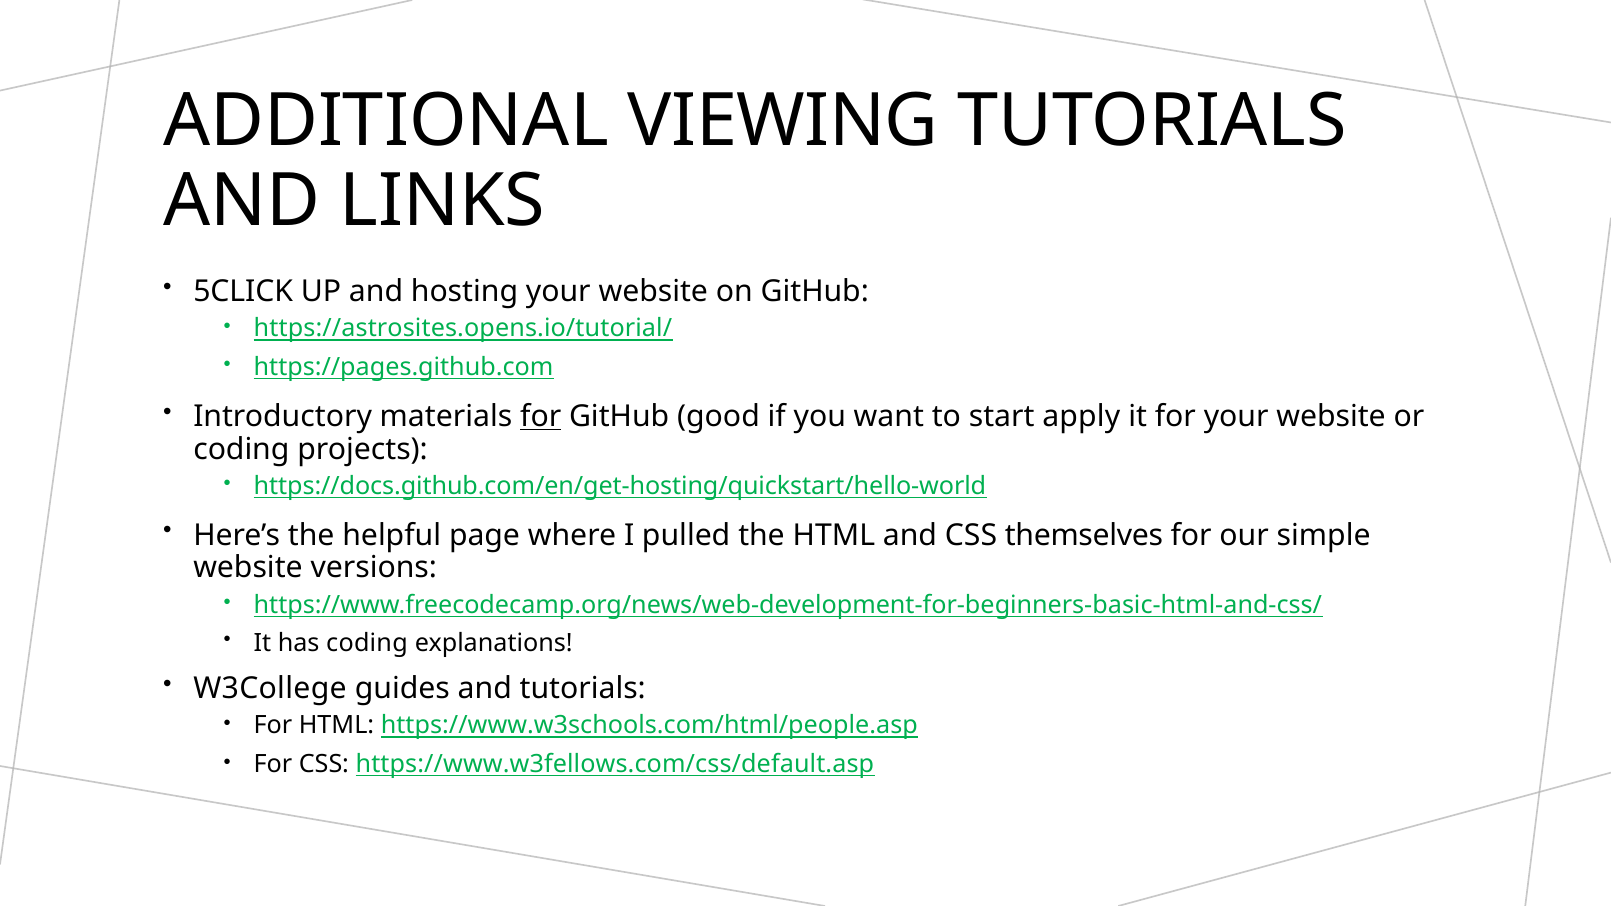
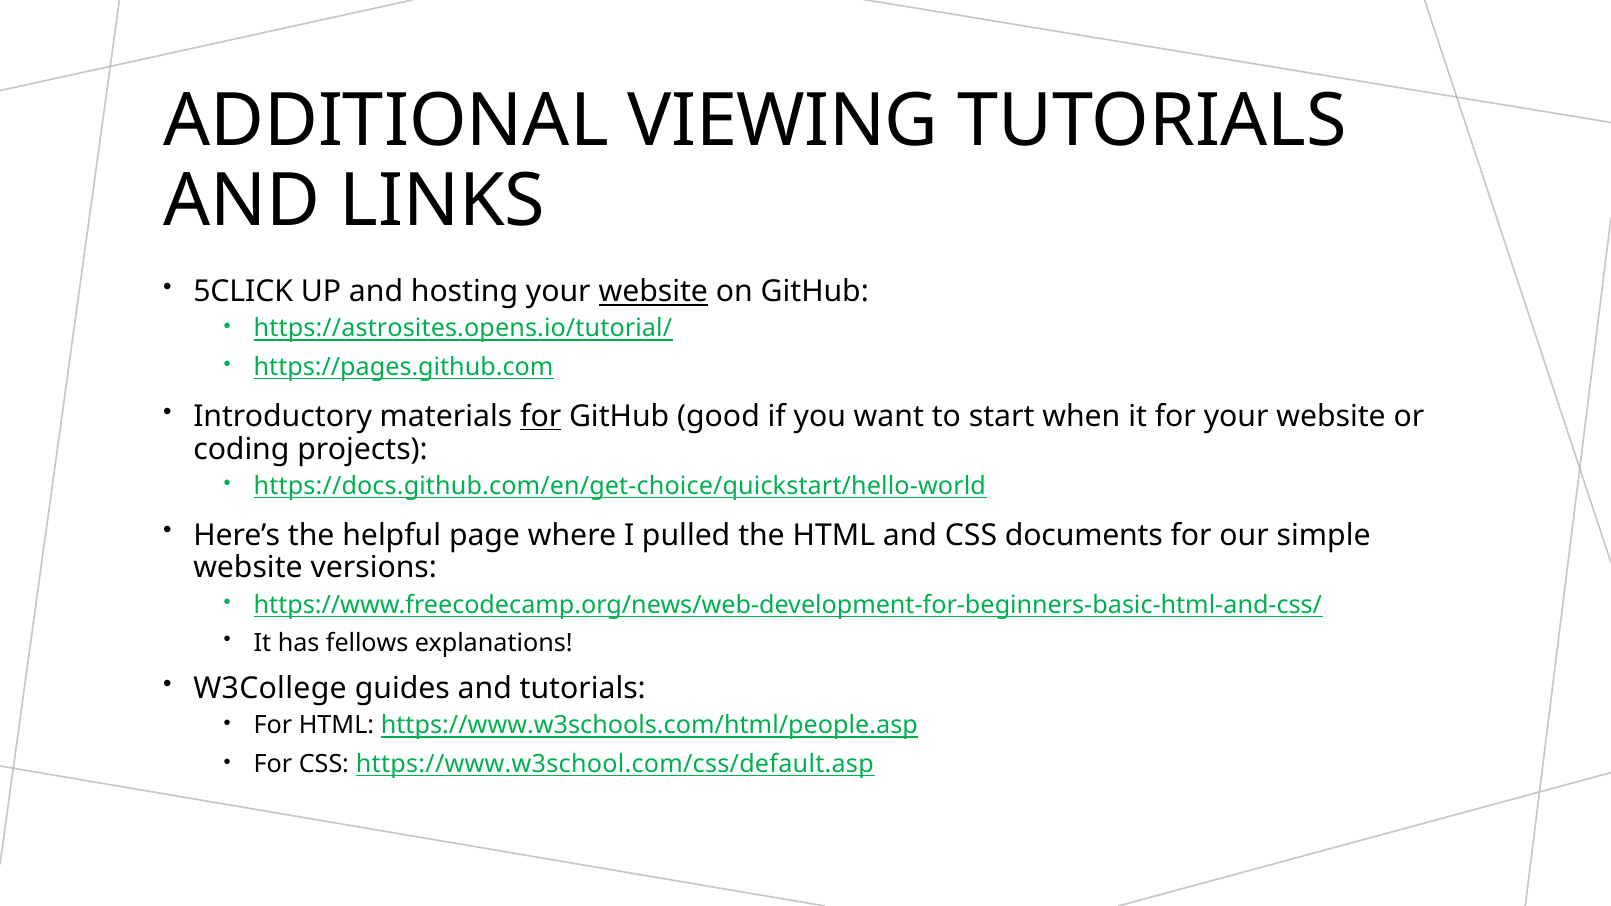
website at (653, 292) underline: none -> present
apply: apply -> when
https://docs.github.com/en/get-hosting/quickstart/hello-world: https://docs.github.com/en/get-hosting/quickstart/hello-world -> https://docs.github.com/en/get-choice/quickstart/hello-world
themselves: themselves -> documents
has coding: coding -> fellows
https://www.w3fellows.com/css/default.asp: https://www.w3fellows.com/css/default.asp -> https://www.w3school.com/css/default.asp
